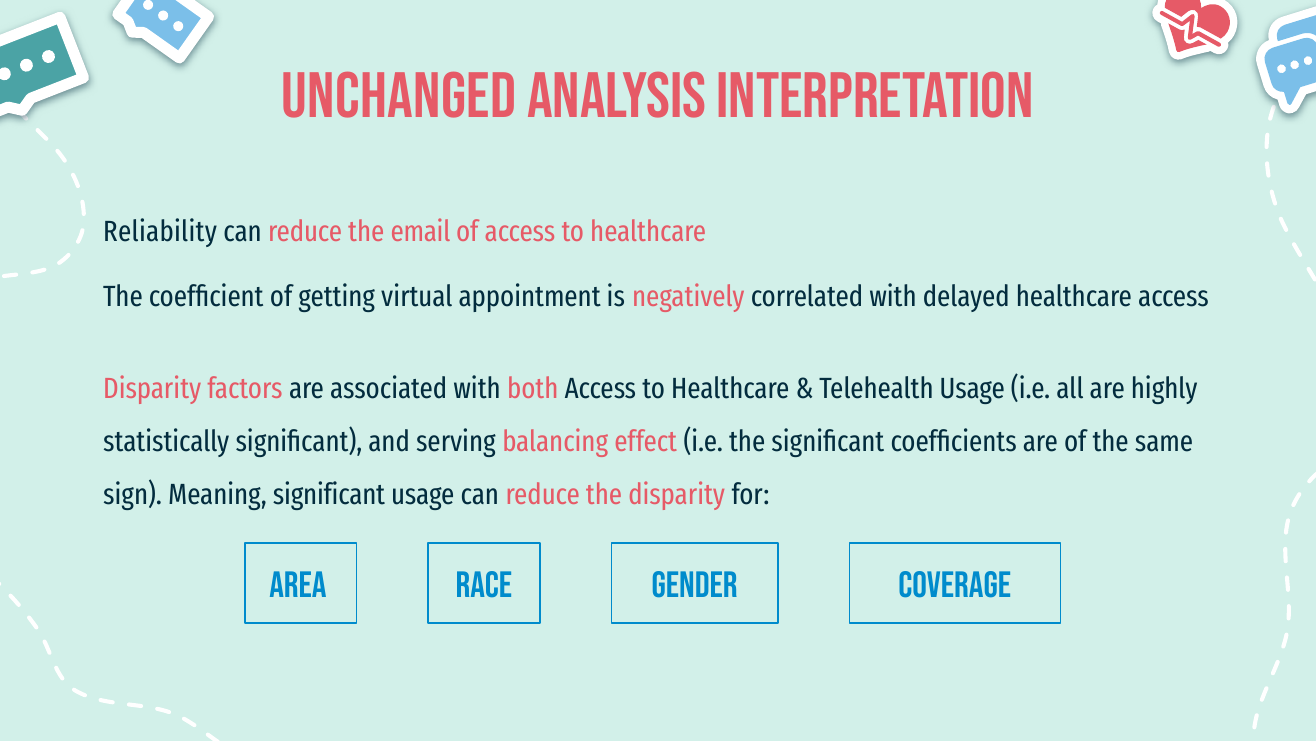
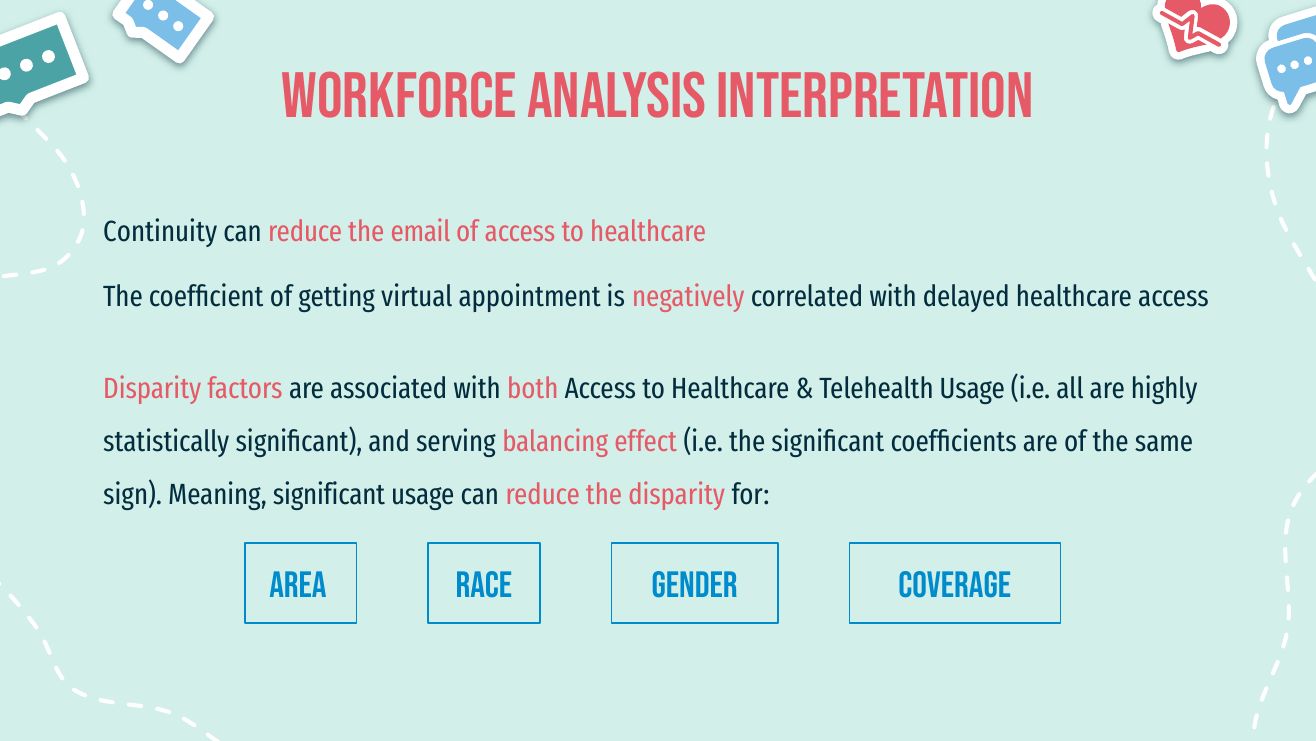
Unchanged: Unchanged -> Workforce
Reliability: Reliability -> Continuity
